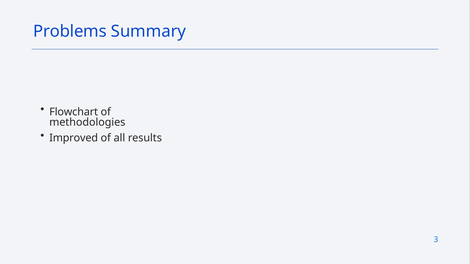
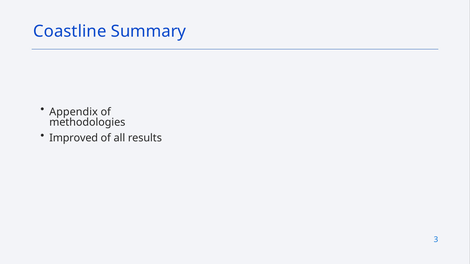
Problems: Problems -> Coastline
Flowchart: Flowchart -> Appendix
